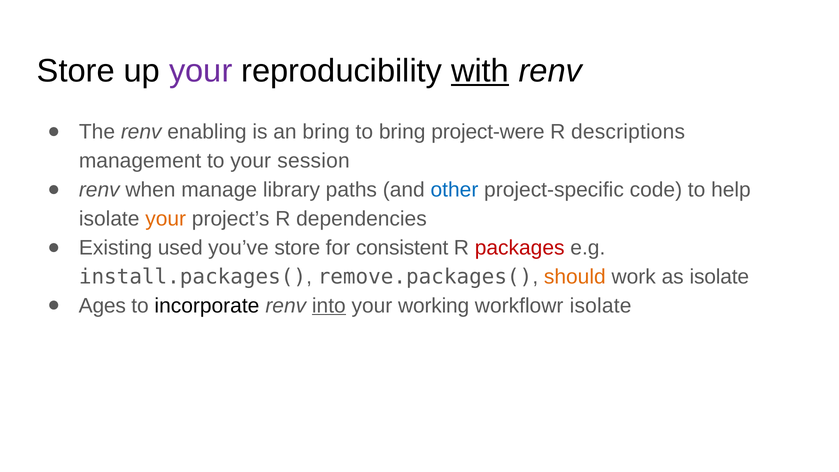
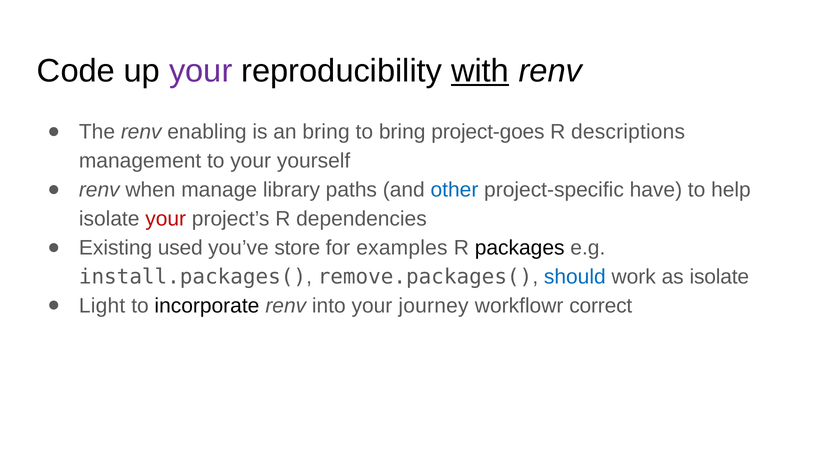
Store at (76, 71): Store -> Code
project-were: project-were -> project-goes
session: session -> yourself
code: code -> have
your at (166, 219) colour: orange -> red
consistent: consistent -> examples
packages colour: red -> black
should colour: orange -> blue
Ages: Ages -> Light
into underline: present -> none
working: working -> journey
workflowr isolate: isolate -> correct
